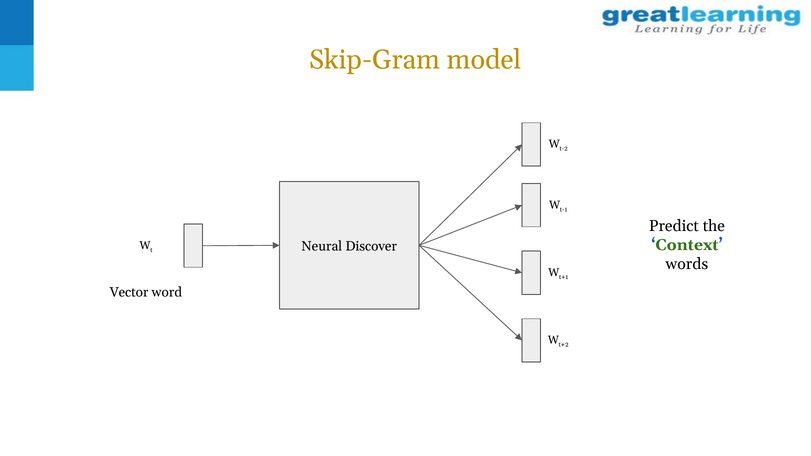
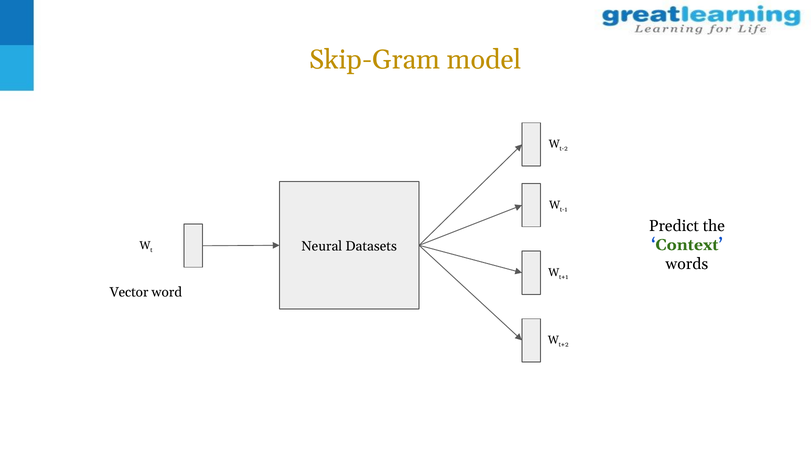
Discover: Discover -> Datasets
